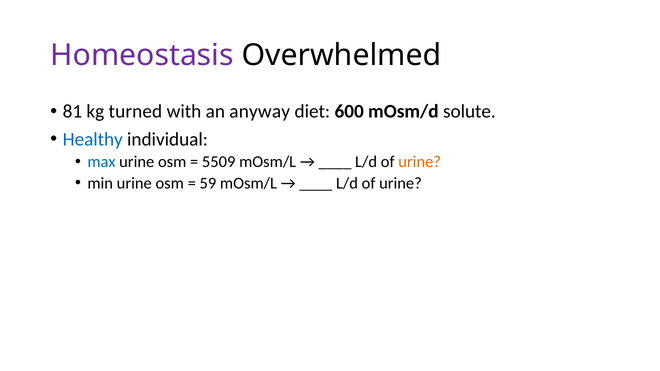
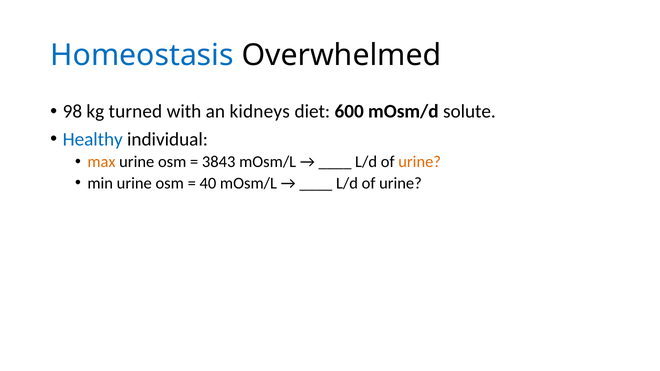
Homeostasis colour: purple -> blue
81: 81 -> 98
anyway: anyway -> kidneys
max colour: blue -> orange
5509: 5509 -> 3843
59: 59 -> 40
